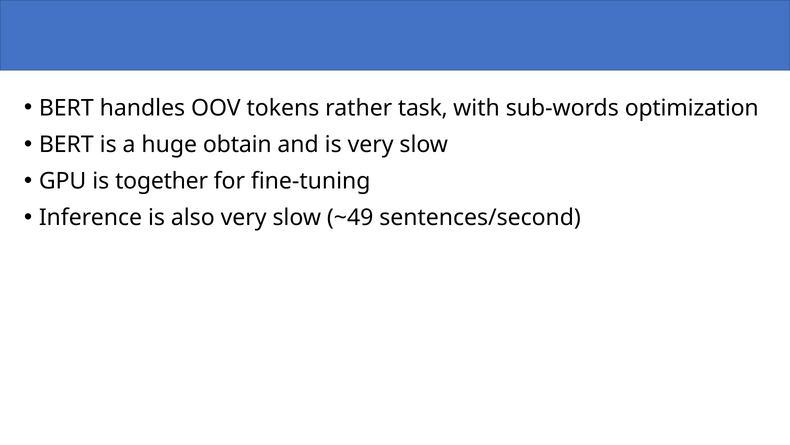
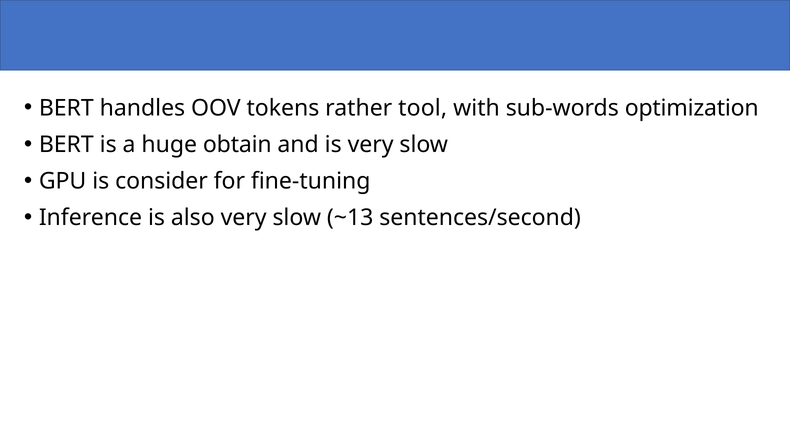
task: task -> tool
together: together -> consider
~49: ~49 -> ~13
